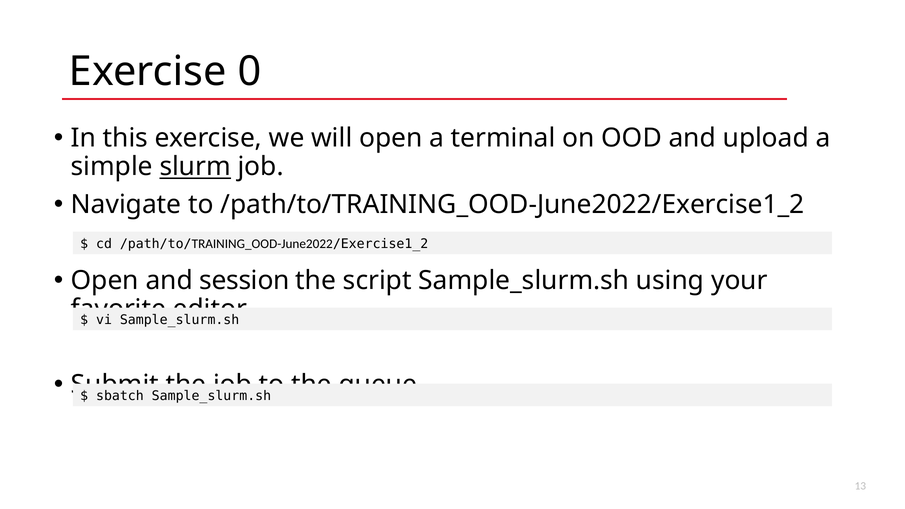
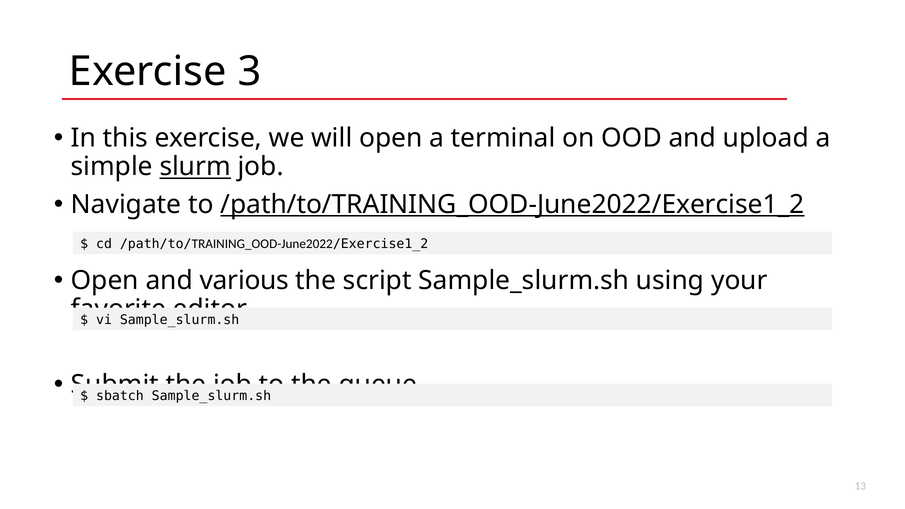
0: 0 -> 3
/path/to/TRAINING_OOD-June2022/Exercise1_2 at (512, 205) underline: none -> present
session: session -> various
